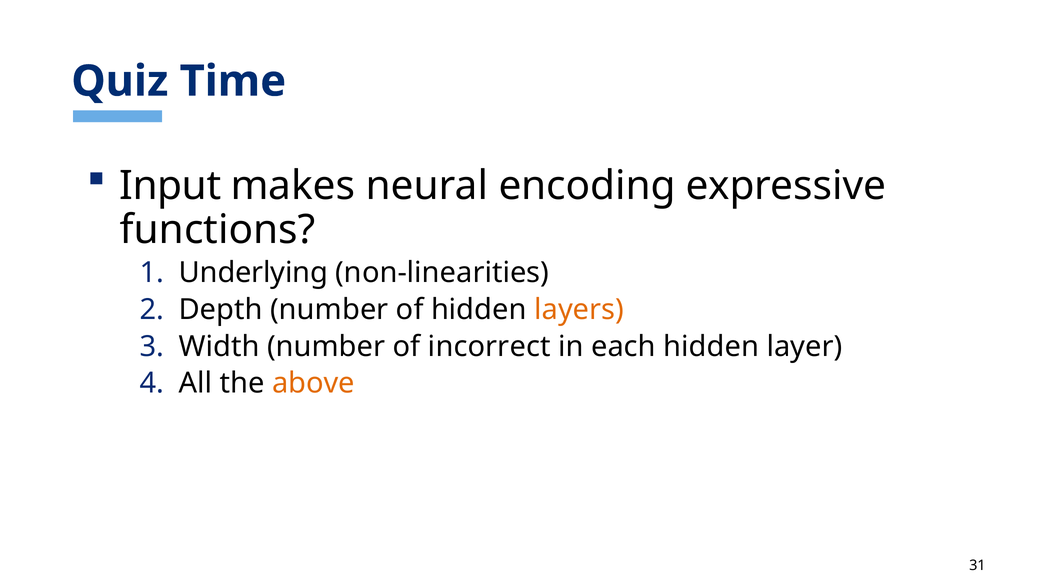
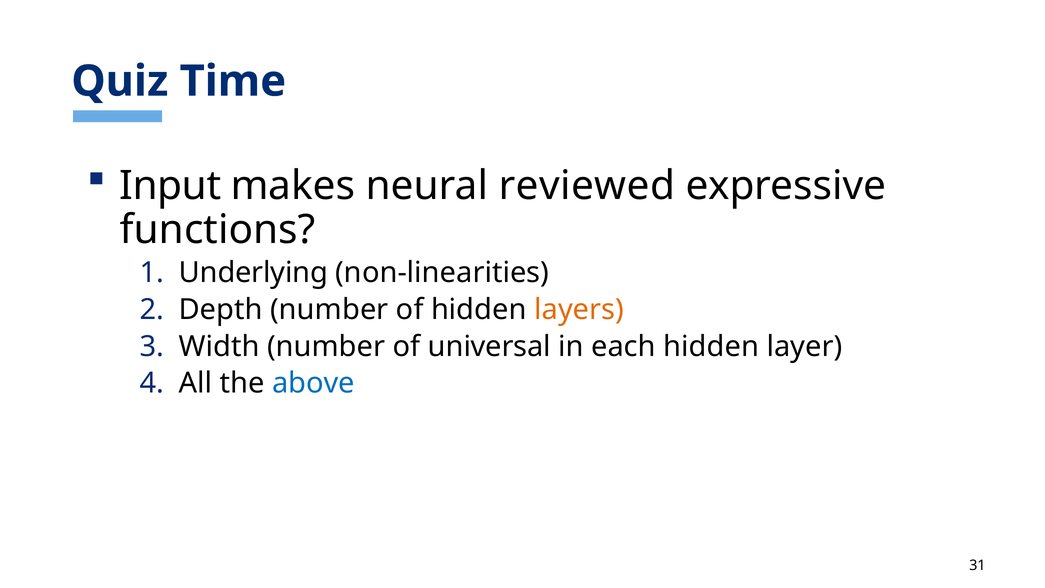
encoding: encoding -> reviewed
incorrect: incorrect -> universal
above colour: orange -> blue
